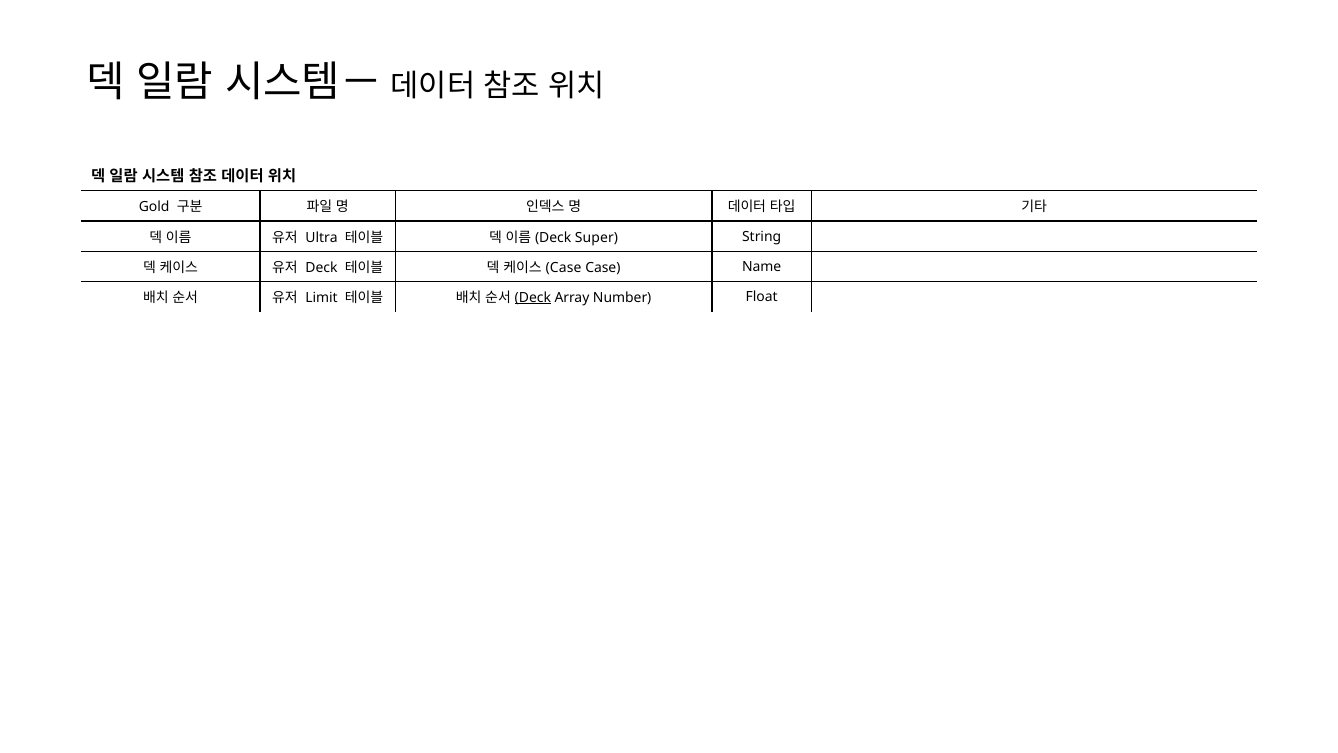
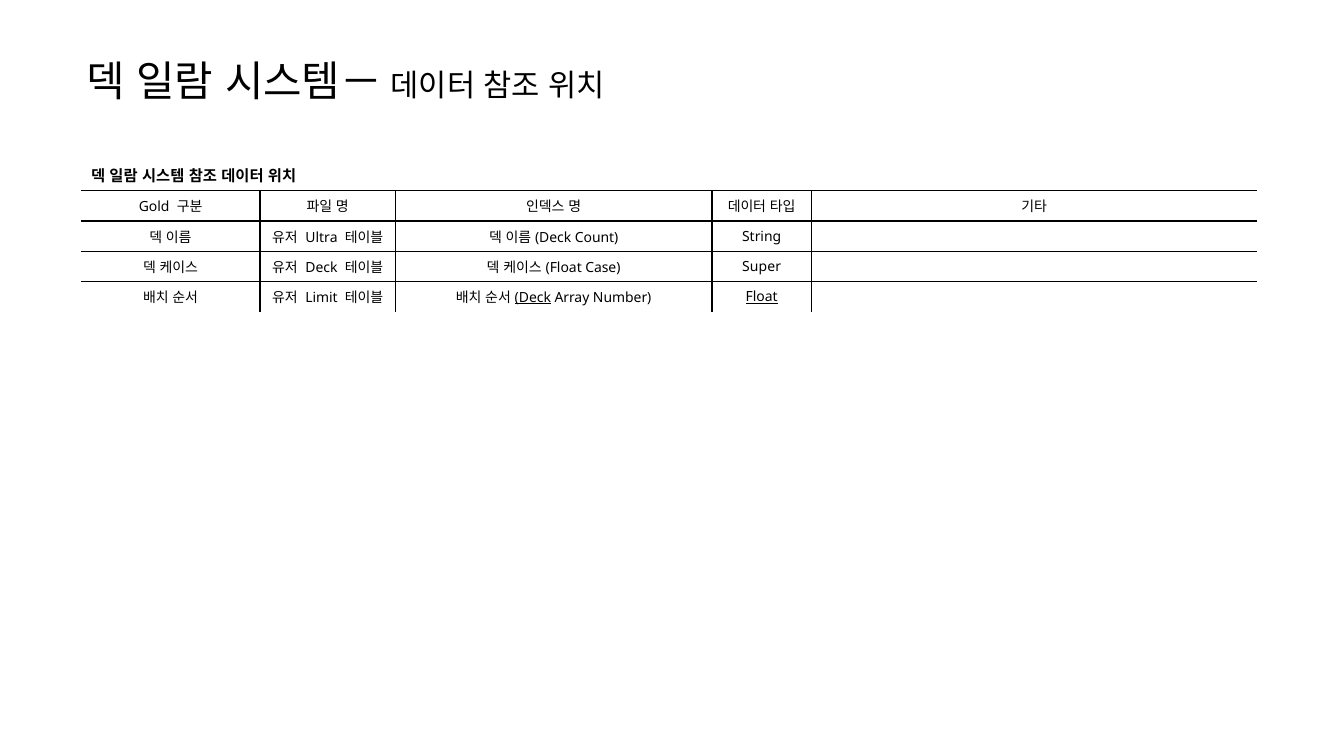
Super: Super -> Count
Case at (564, 268): Case -> Float
Name: Name -> Super
Float at (762, 297) underline: none -> present
